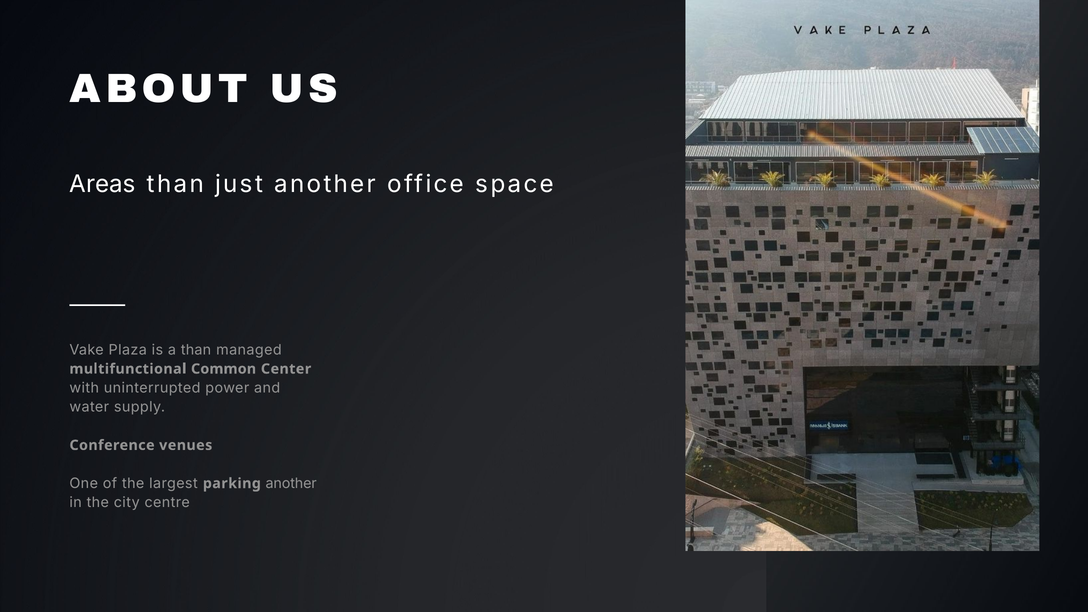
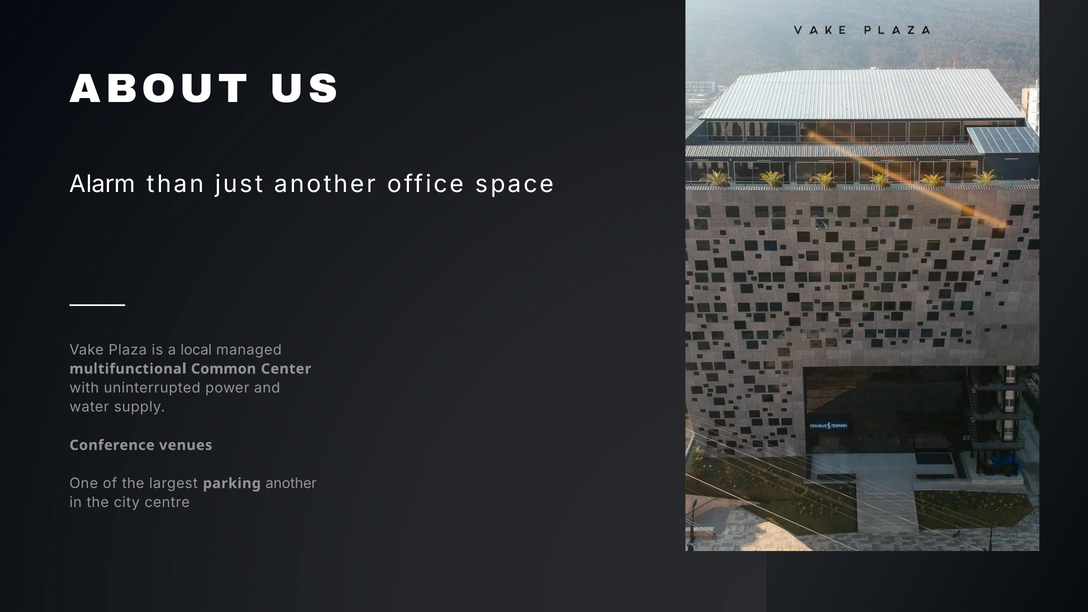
Areas: Areas -> Alarm
a than: than -> local
